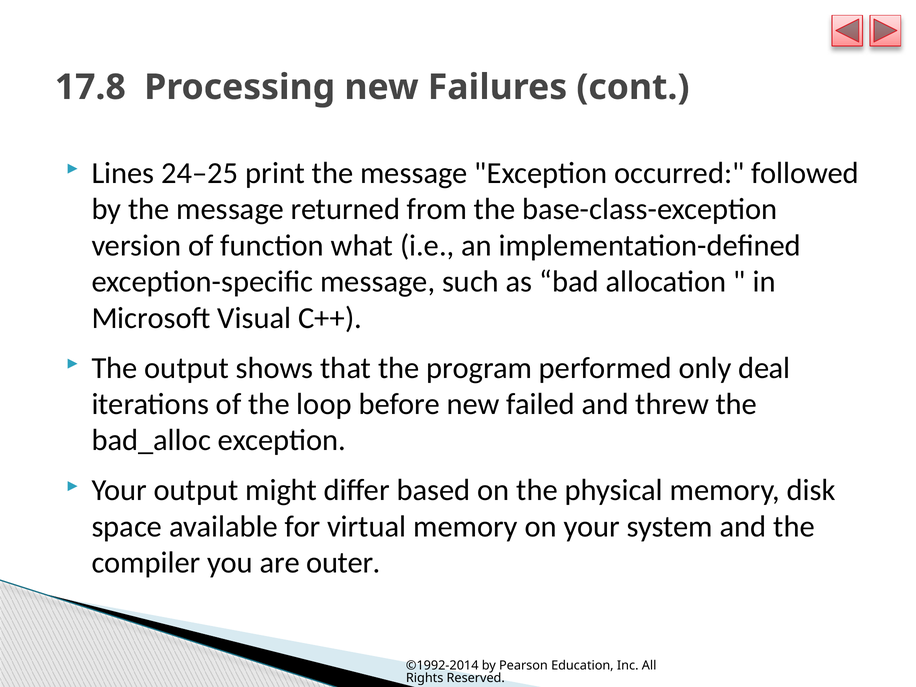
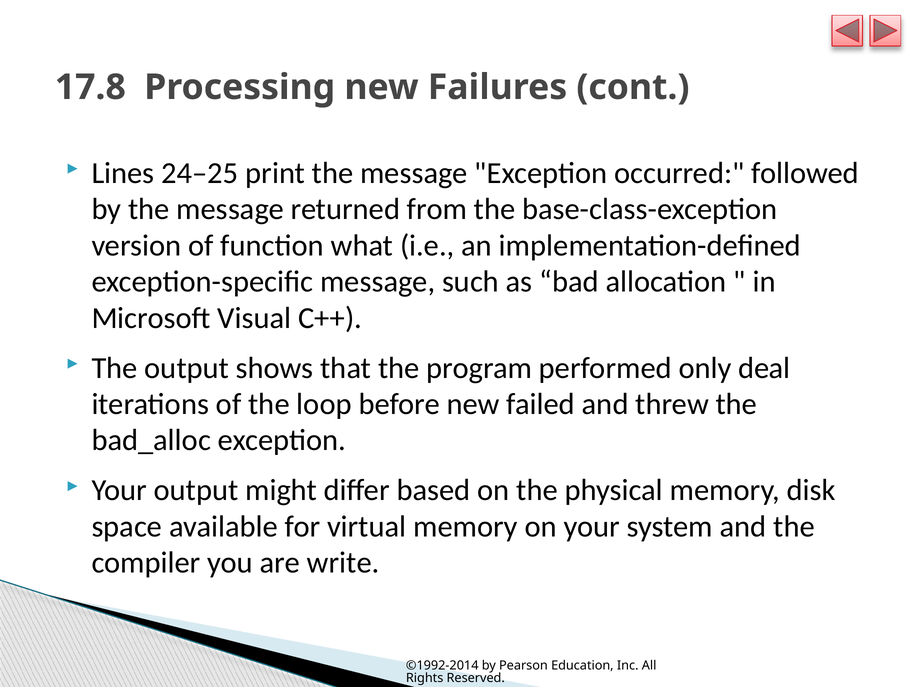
outer: outer -> write
